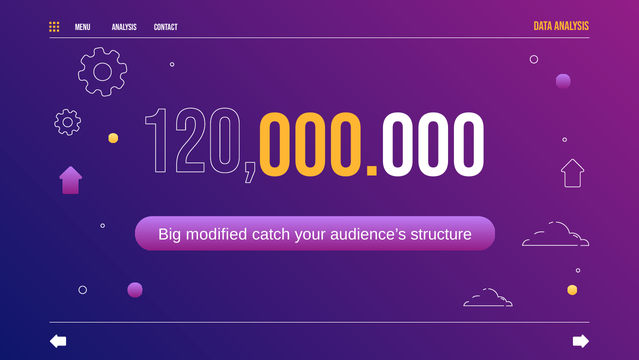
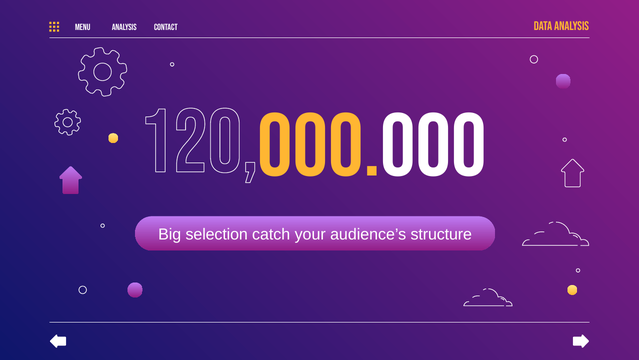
modified: modified -> selection
